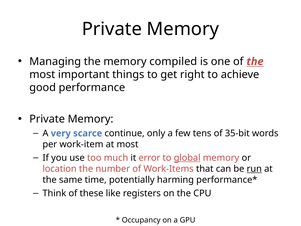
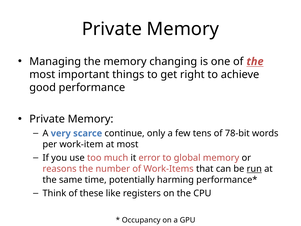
compiled: compiled -> changing
35-bit: 35-bit -> 78-bit
global underline: present -> none
location: location -> reasons
